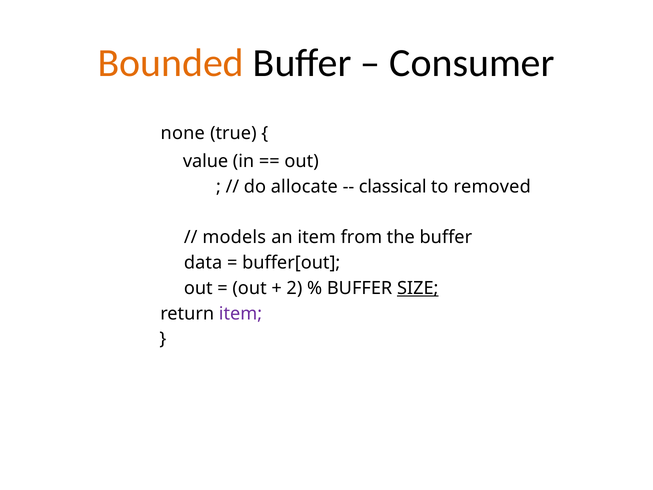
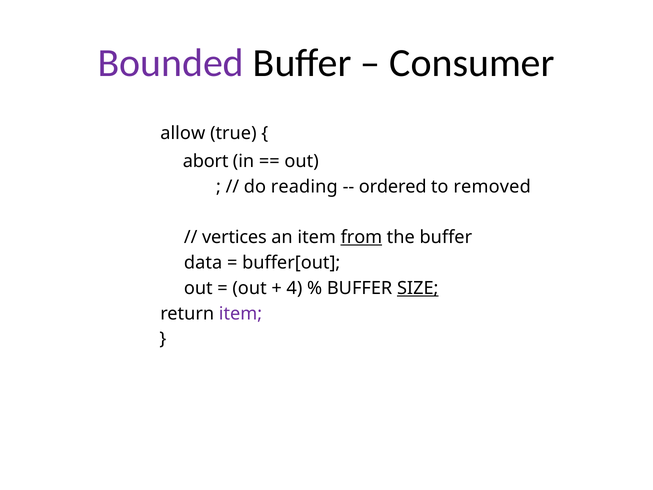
Bounded colour: orange -> purple
none: none -> allow
value: value -> abort
allocate: allocate -> reading
classical: classical -> ordered
models: models -> vertices
from underline: none -> present
2: 2 -> 4
